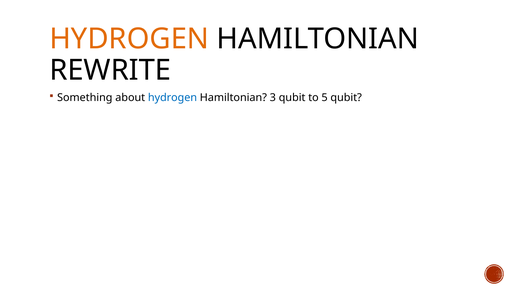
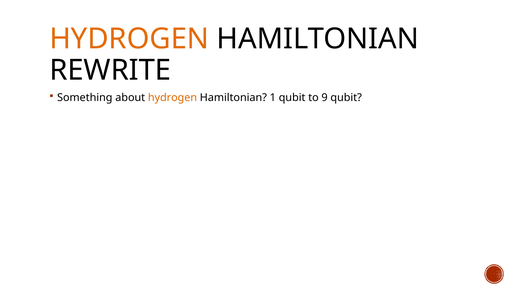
hydrogen at (172, 98) colour: blue -> orange
3: 3 -> 1
5: 5 -> 9
